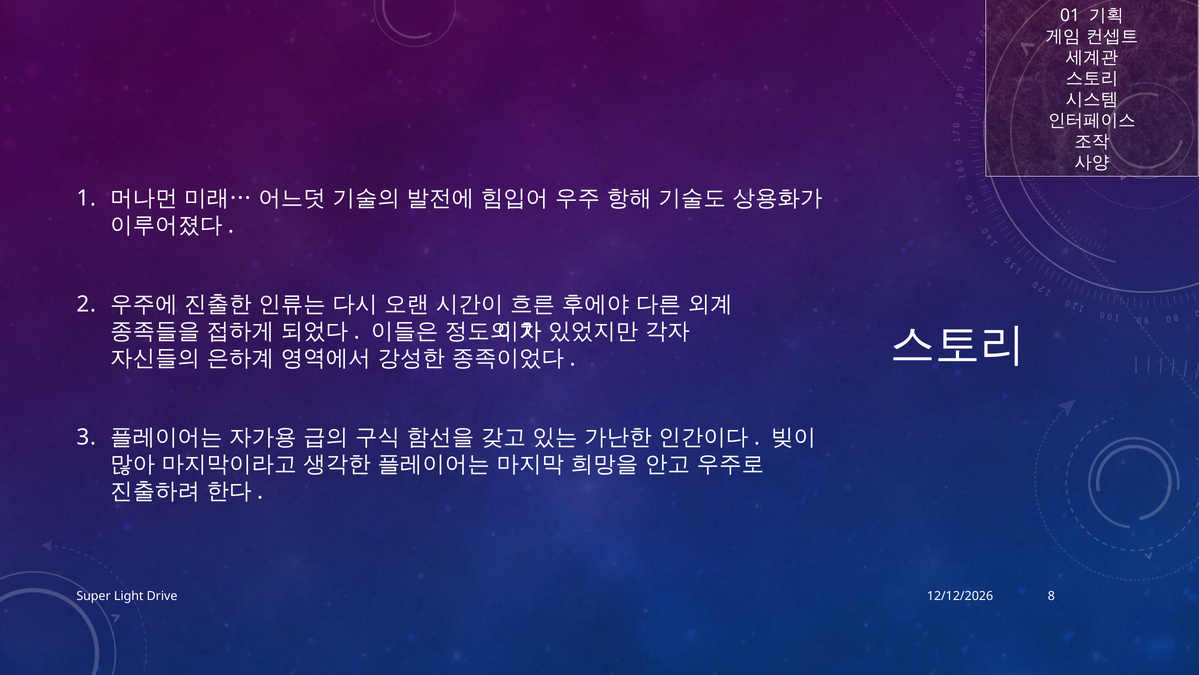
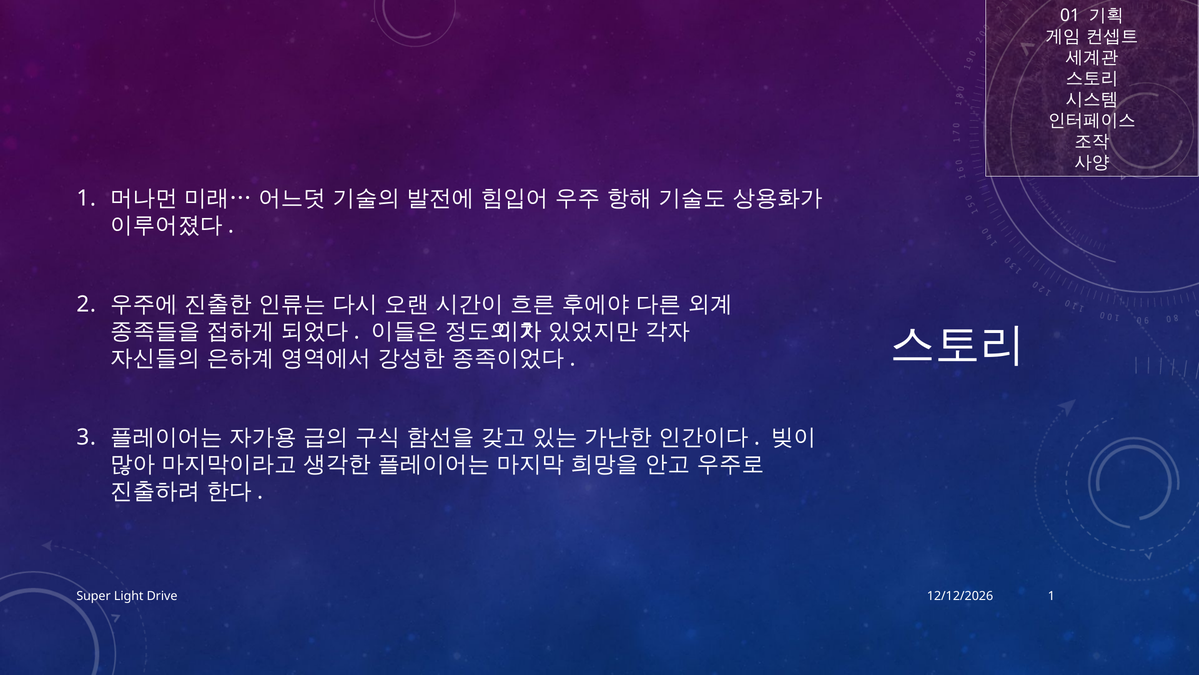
Drive 8: 8 -> 1
